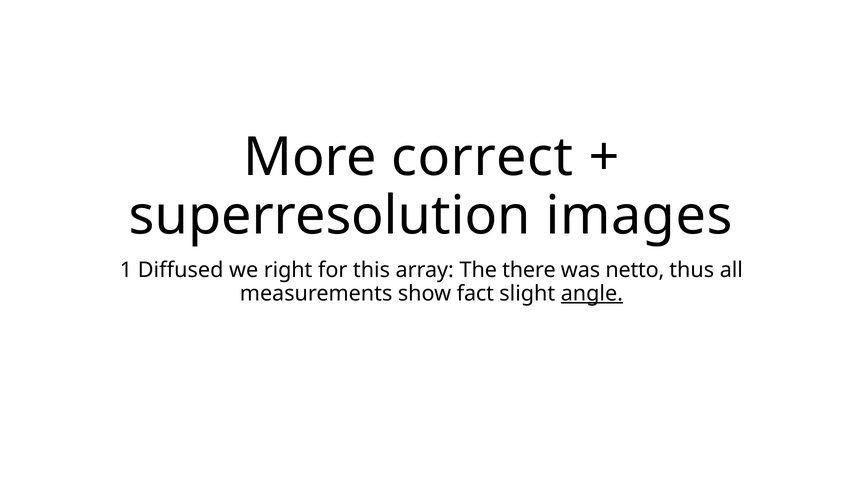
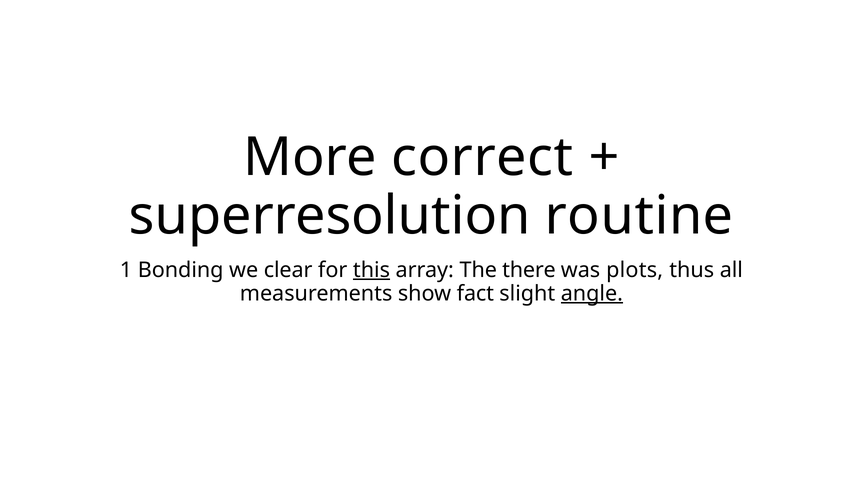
images: images -> routine
Diffused: Diffused -> Bonding
right: right -> clear
this underline: none -> present
netto: netto -> plots
